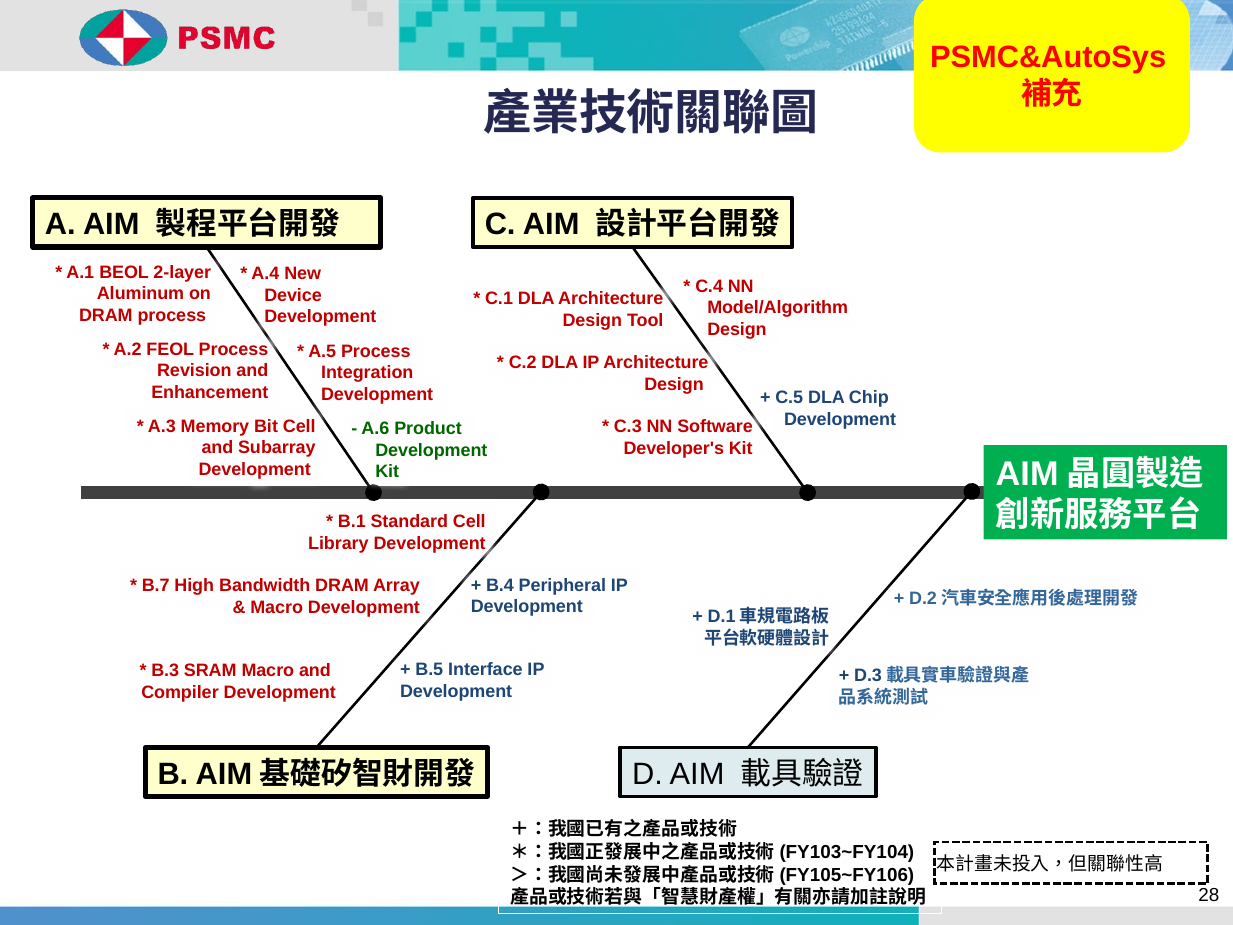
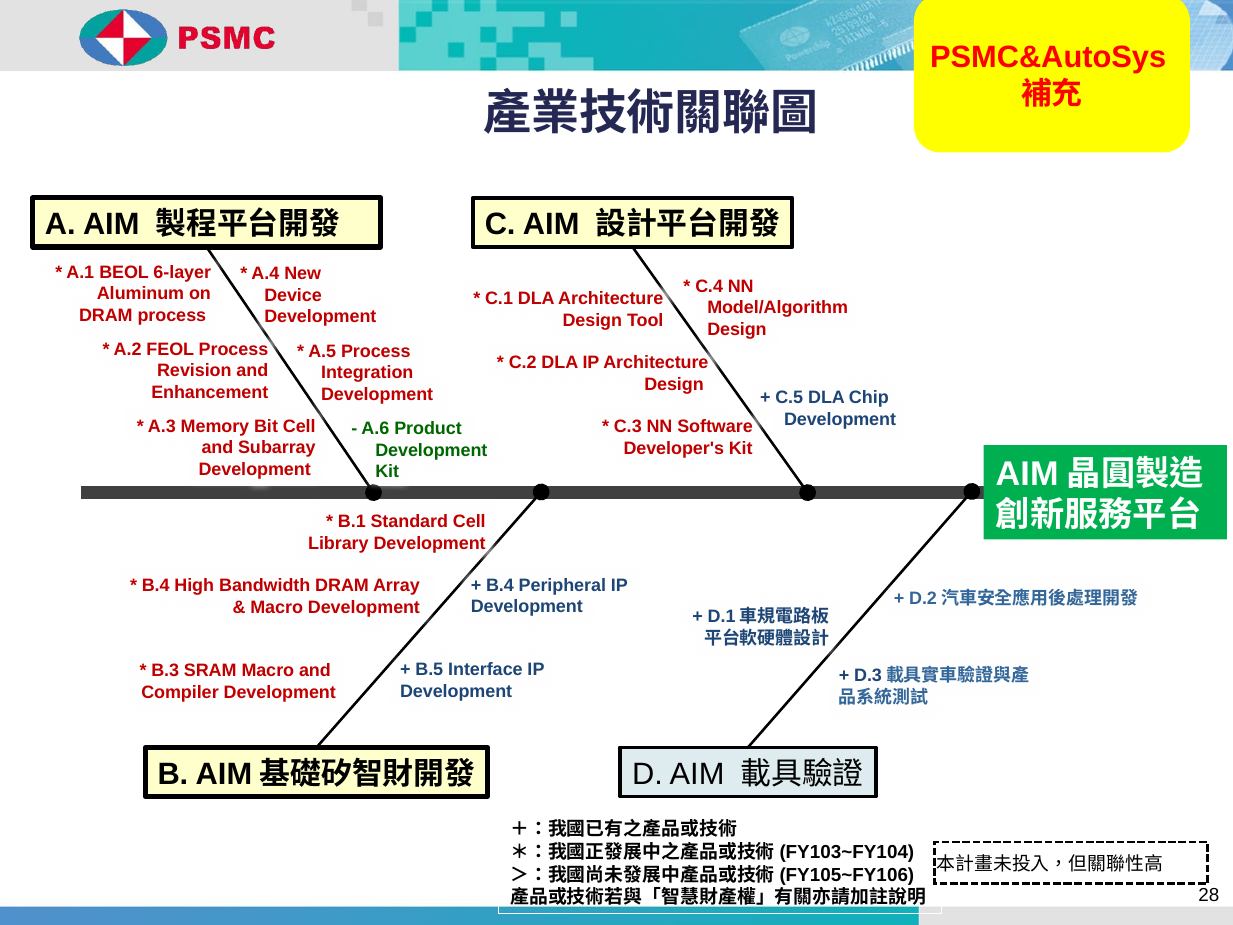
2-layer: 2-layer -> 6-layer
B.7 at (156, 586): B.7 -> B.4
